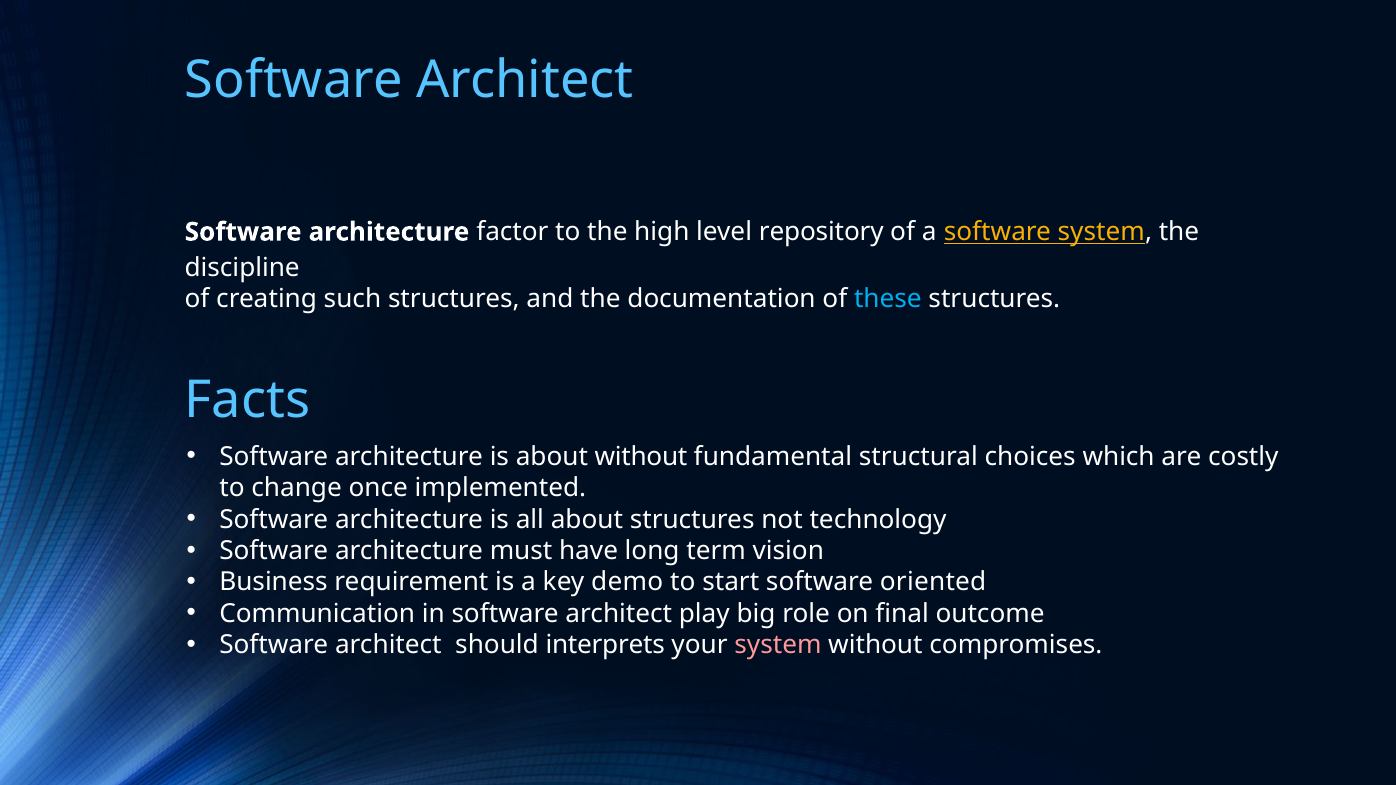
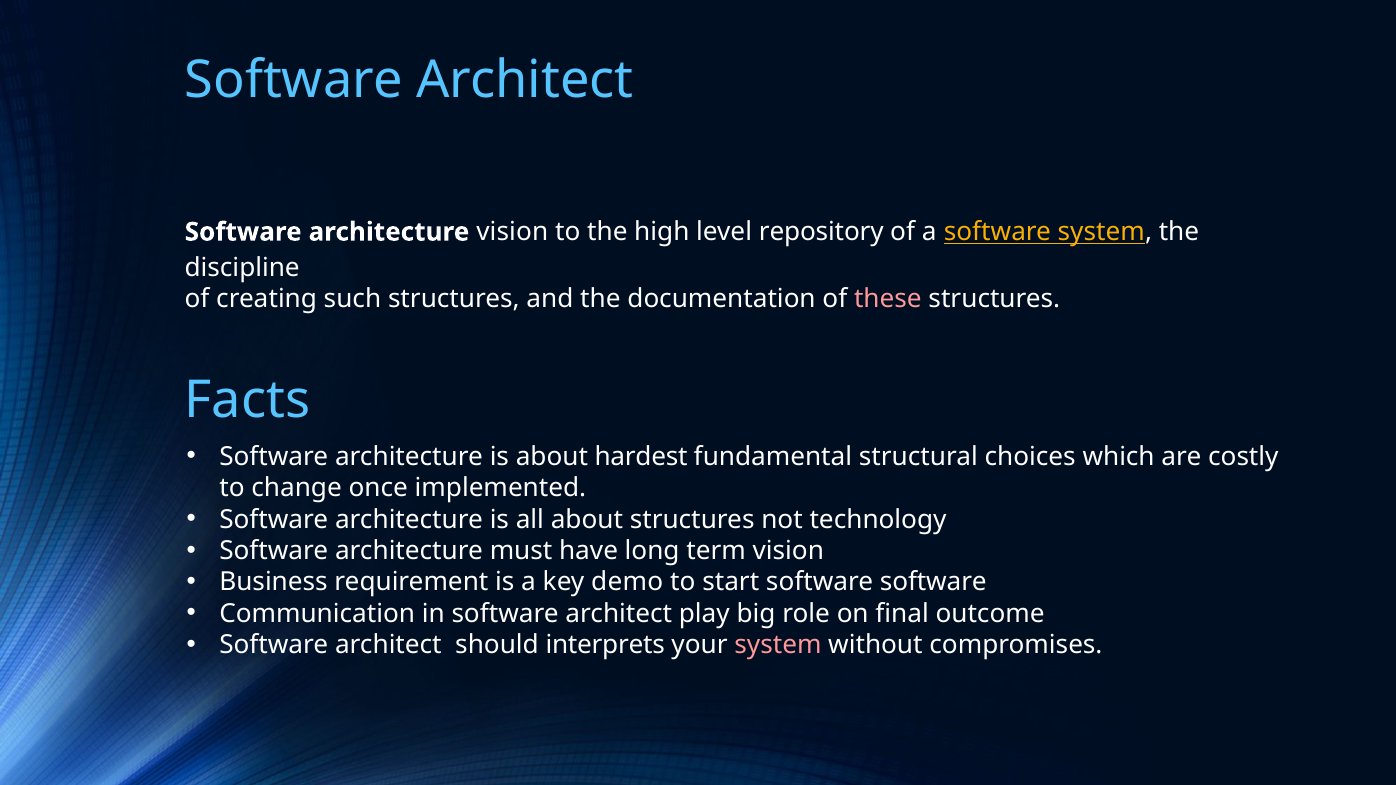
architecture factor: factor -> vision
these colour: light blue -> pink
about without: without -> hardest
software oriented: oriented -> software
